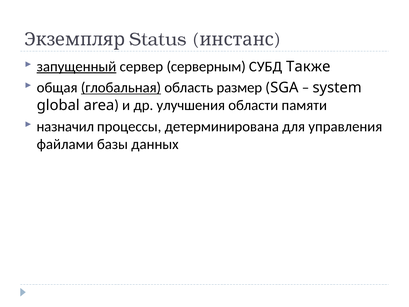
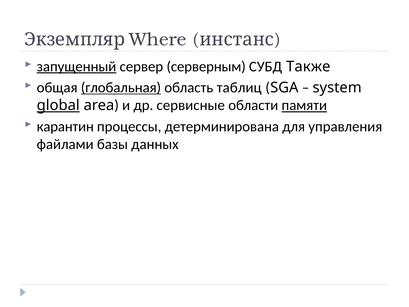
Status: Status -> Where
размер: размер -> таблиц
global underline: none -> present
улучшения: улучшения -> сервисные
памяти underline: none -> present
назначил: назначил -> карантин
